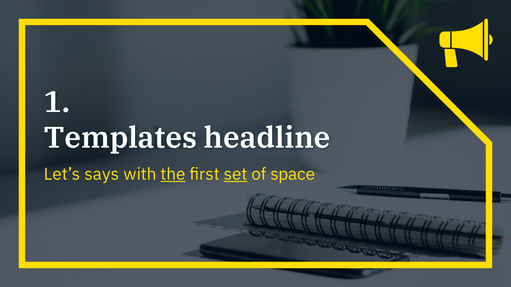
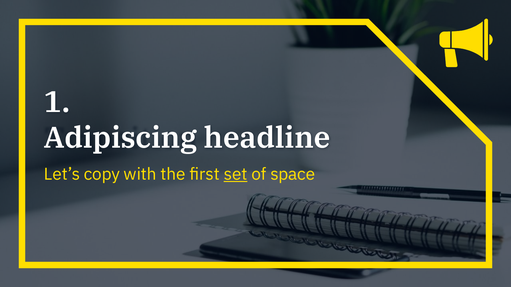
Templates: Templates -> Adipiscing
says: says -> copy
the underline: present -> none
